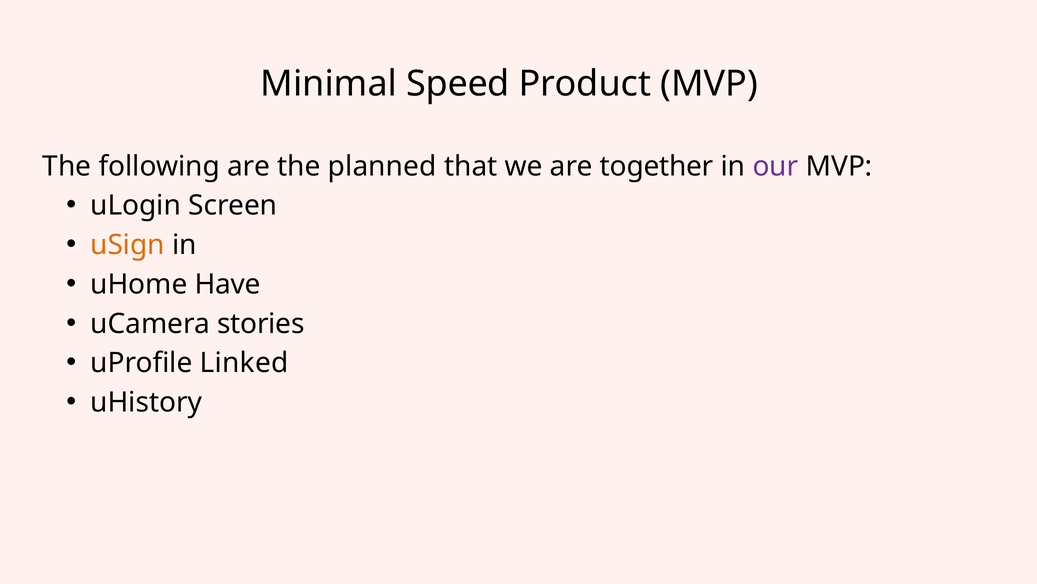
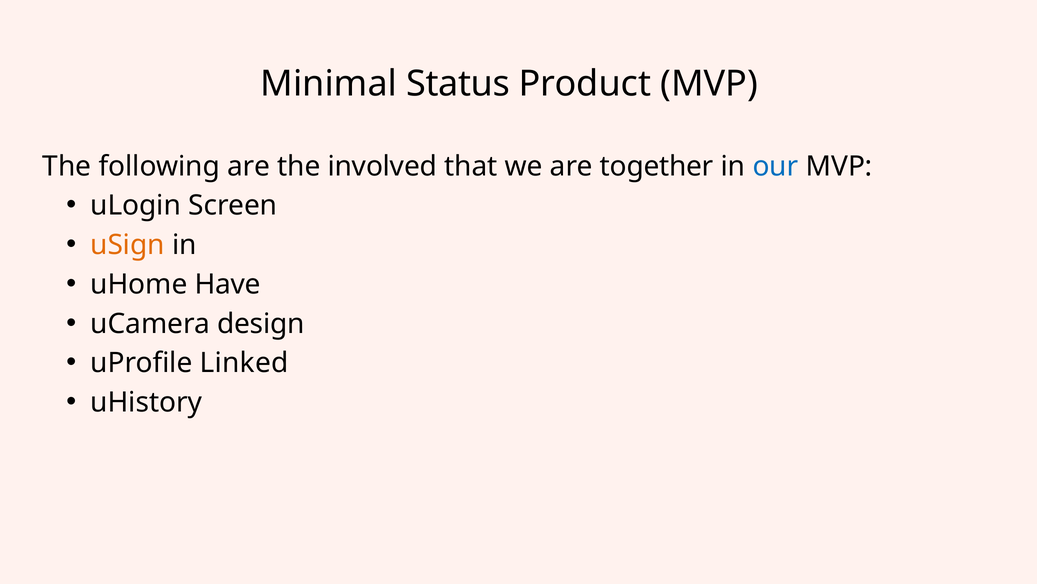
Speed: Speed -> Status
planned: planned -> involved
our colour: purple -> blue
stories: stories -> design
